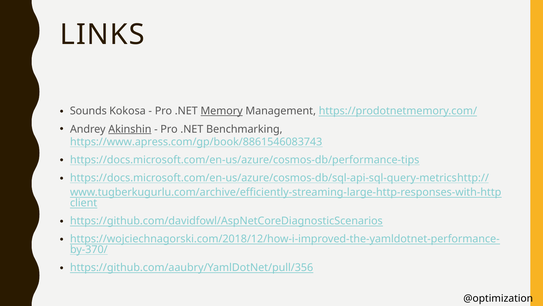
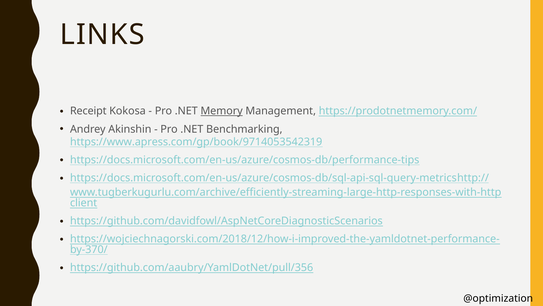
Sounds: Sounds -> Receipt
Akinshin underline: present -> none
https://www.apress.com/gp/book/8861546083743: https://www.apress.com/gp/book/8861546083743 -> https://www.apress.com/gp/book/9714053542319
